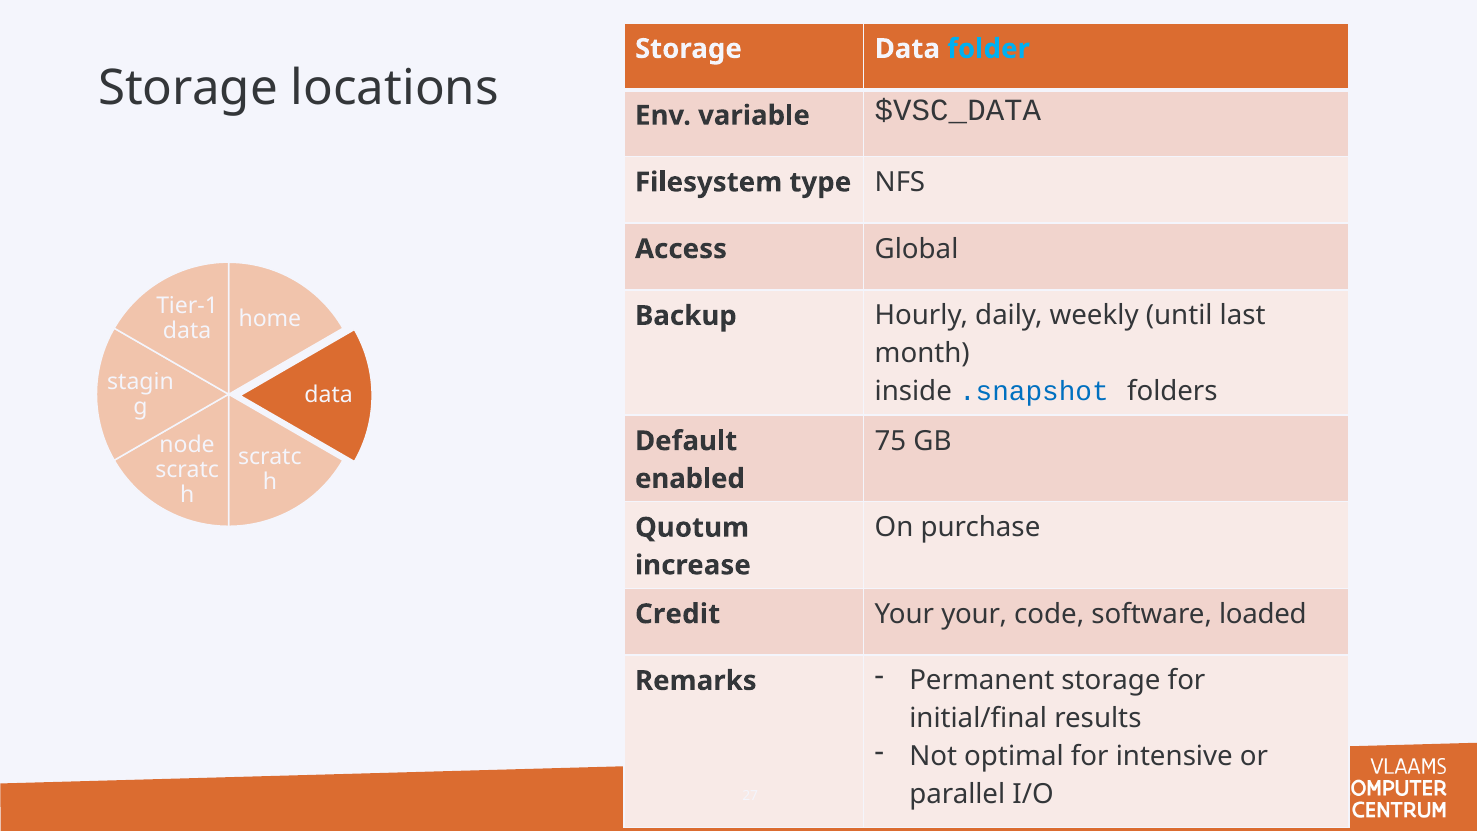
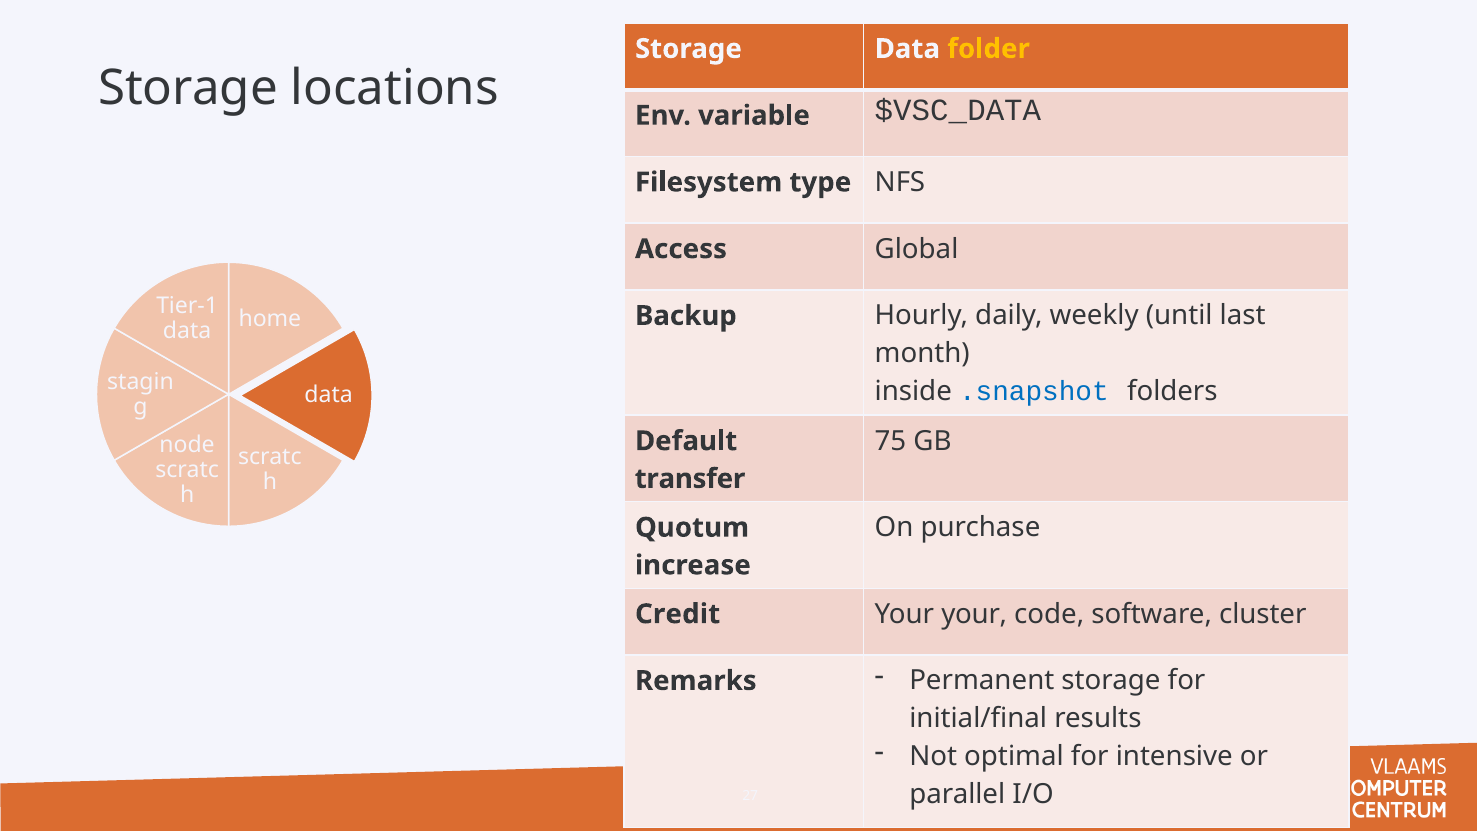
folder colour: light blue -> yellow
enabled: enabled -> transfer
loaded: loaded -> cluster
